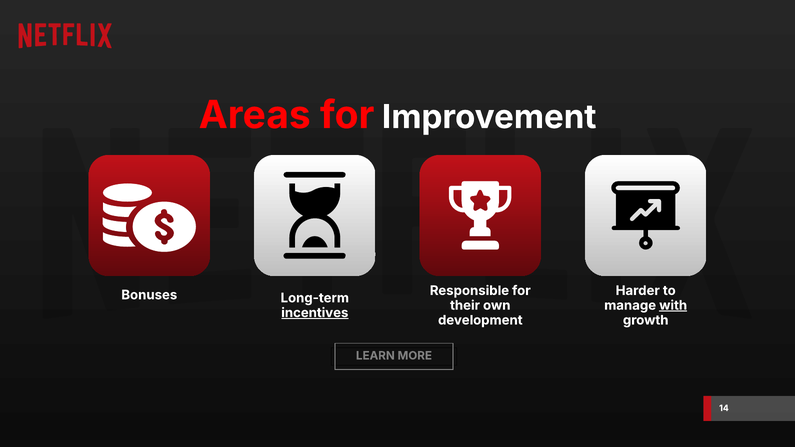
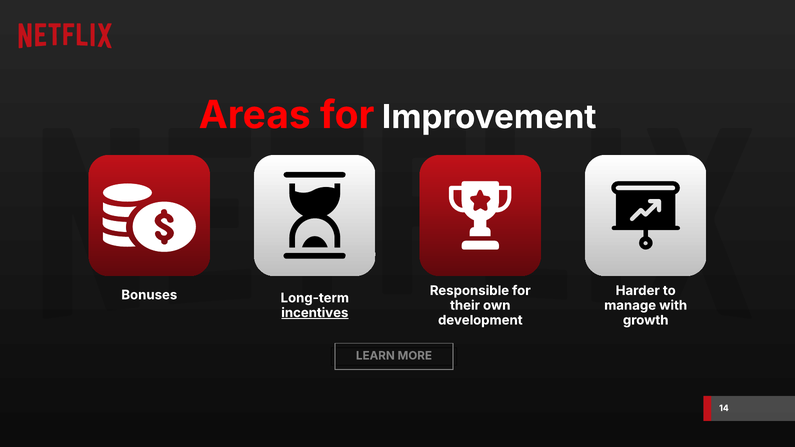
with underline: present -> none
